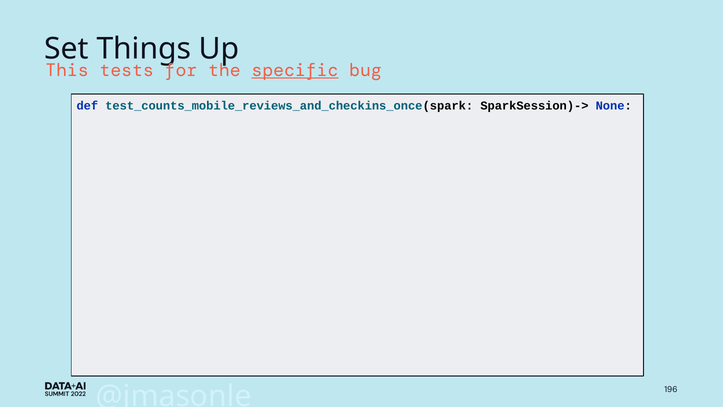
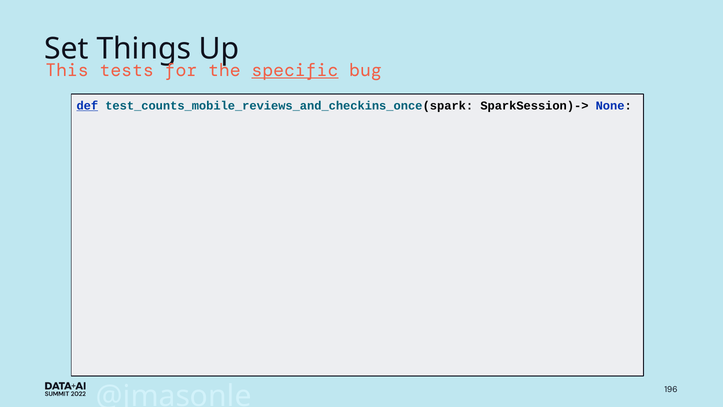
def underline: none -> present
